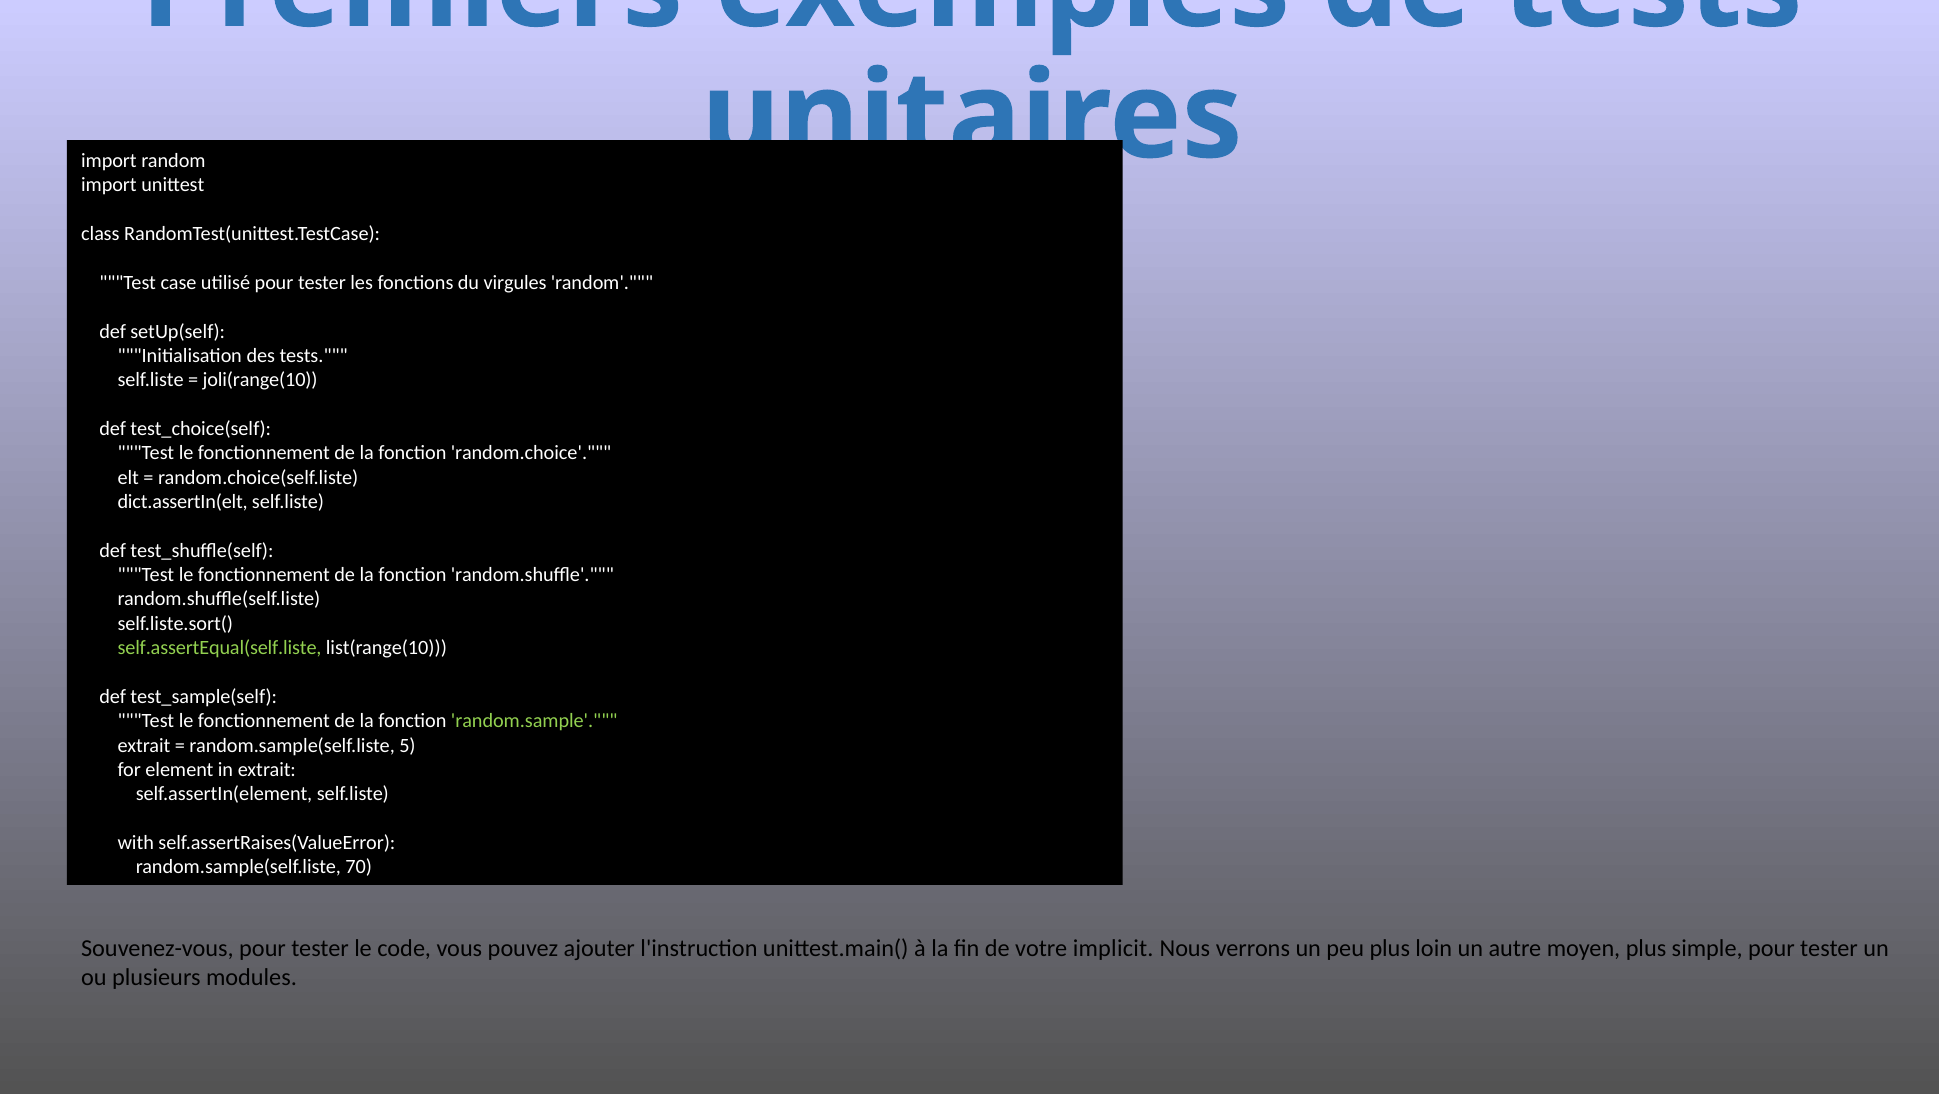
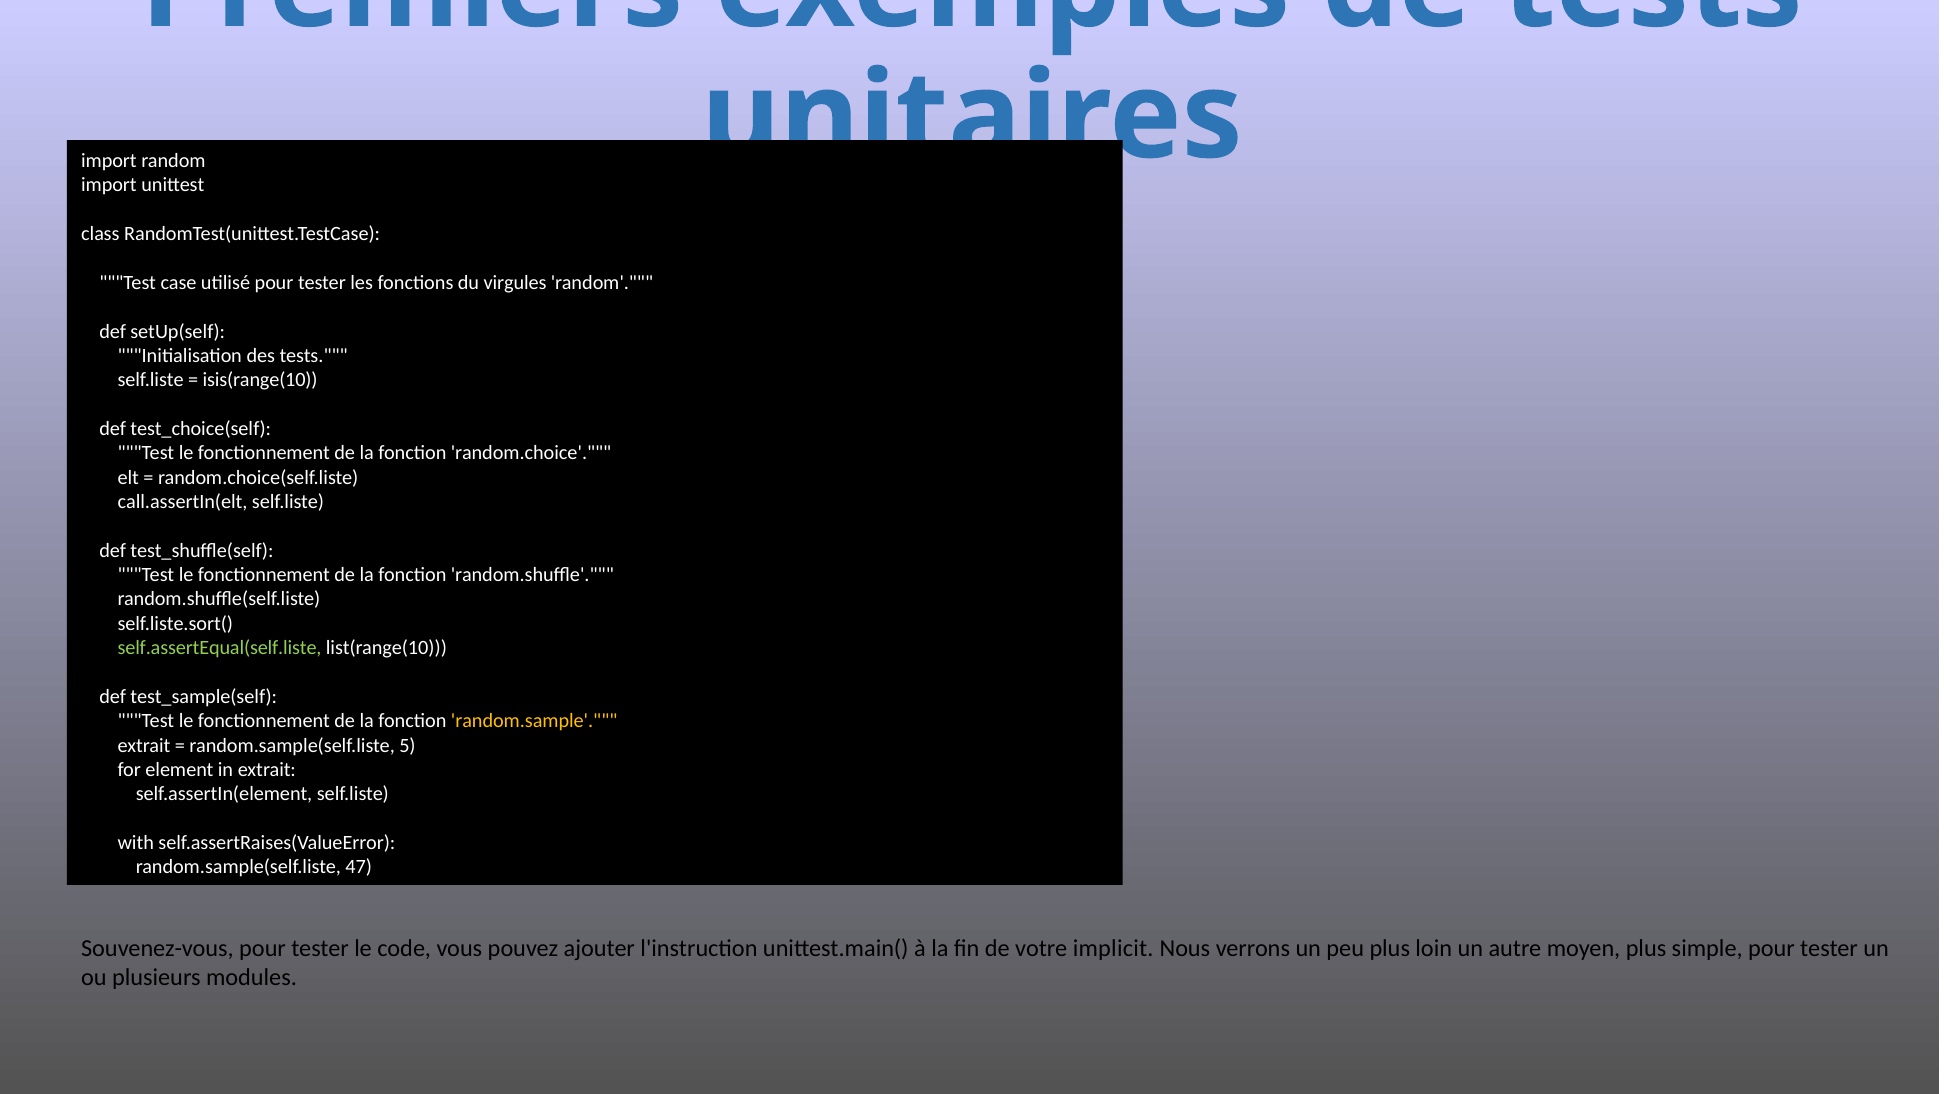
joli(range(10: joli(range(10 -> isis(range(10
dict.assertIn(elt: dict.assertIn(elt -> call.assertIn(elt
random.sample colour: light green -> yellow
70: 70 -> 47
